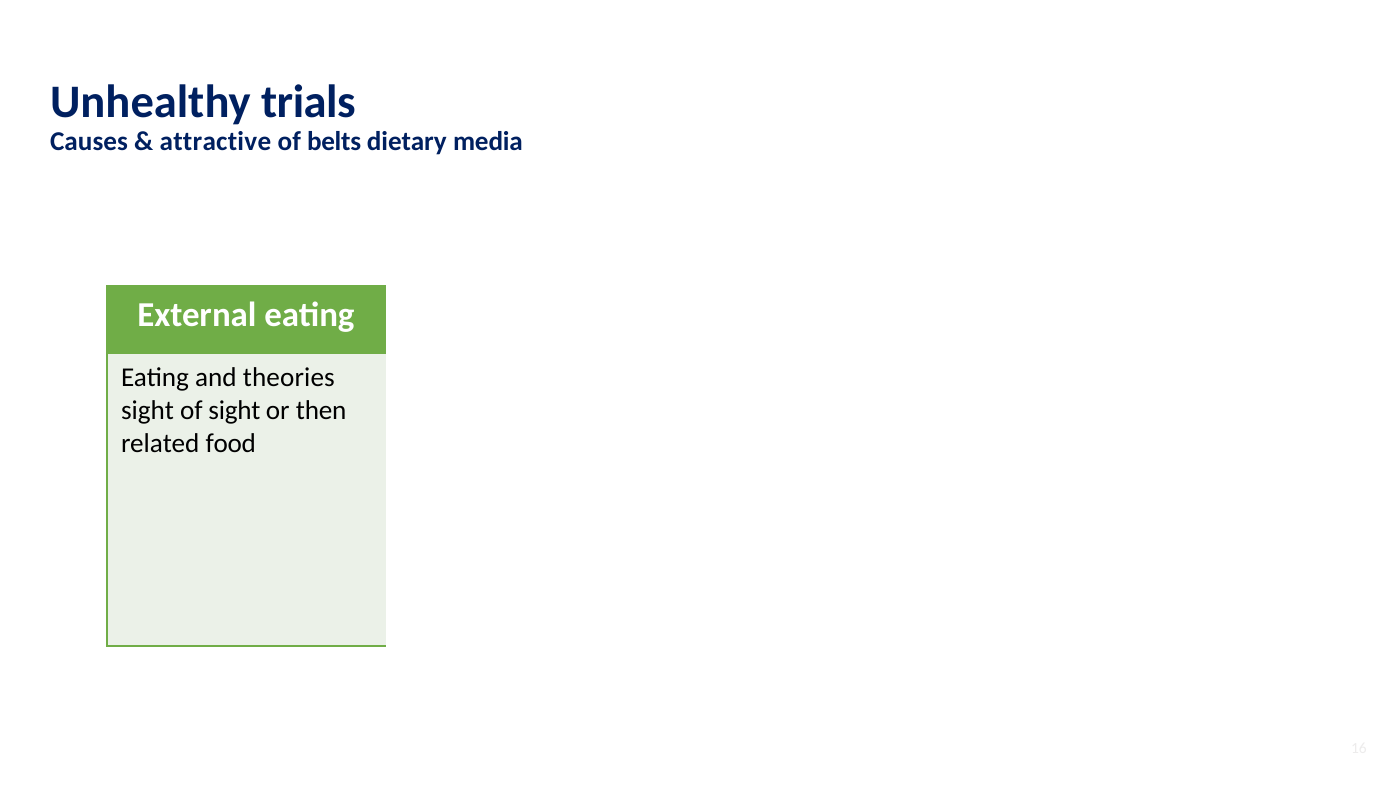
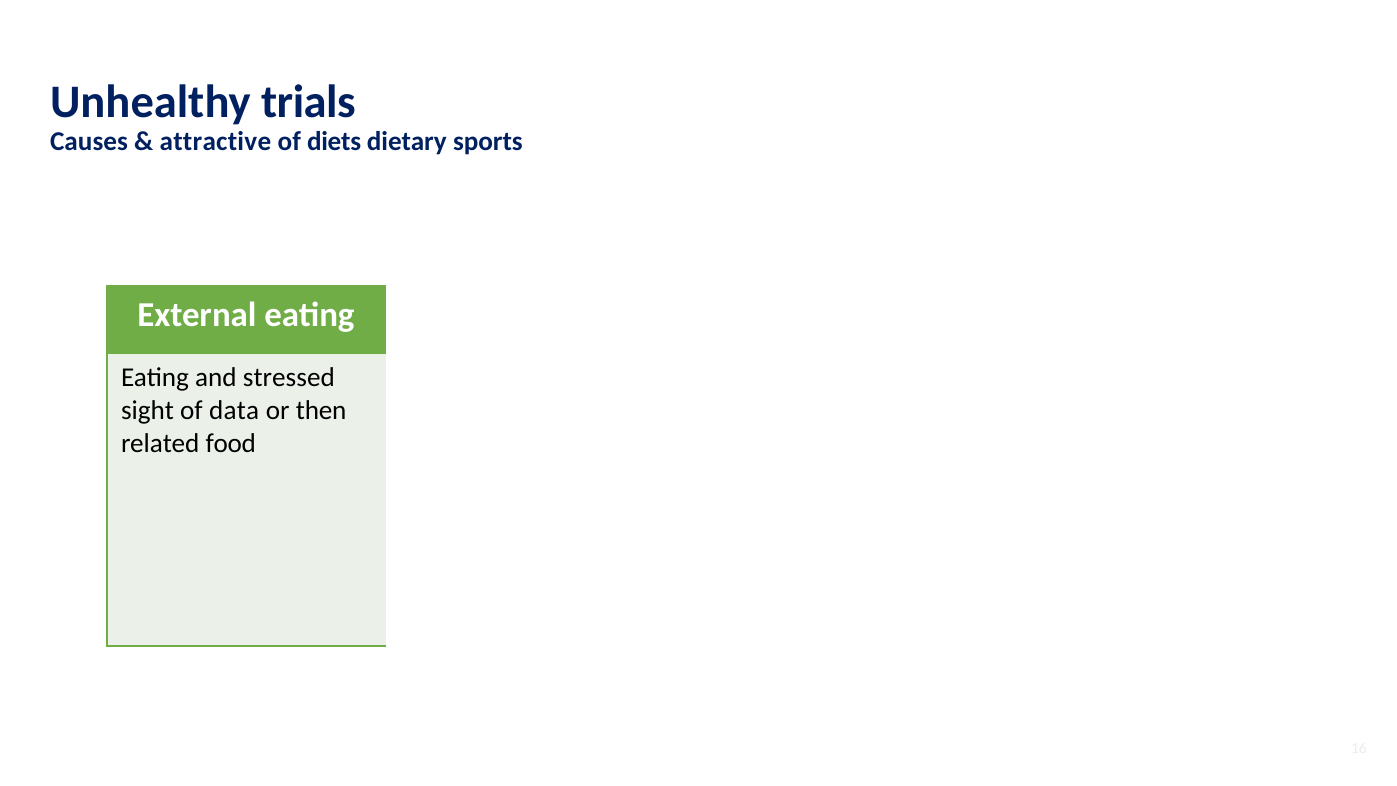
belts: belts -> diets
media: media -> sports
and theories: theories -> stressed
of sight: sight -> data
